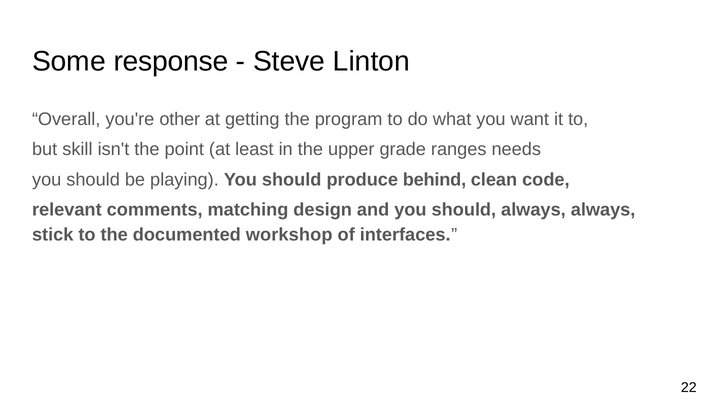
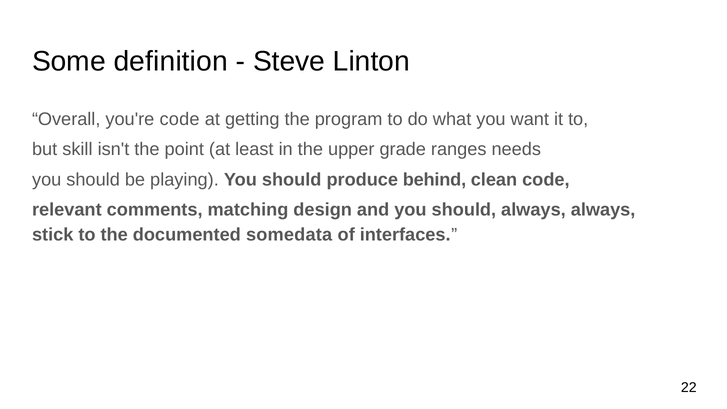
response: response -> definition
you're other: other -> code
workshop: workshop -> somedata
